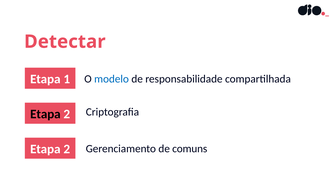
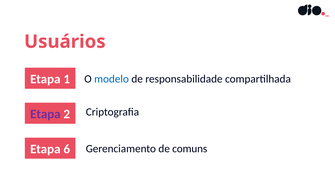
Detectar: Detectar -> Usuários
Etapa at (45, 114) colour: black -> purple
2 at (67, 149): 2 -> 6
